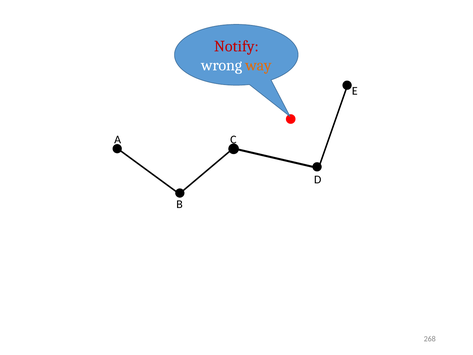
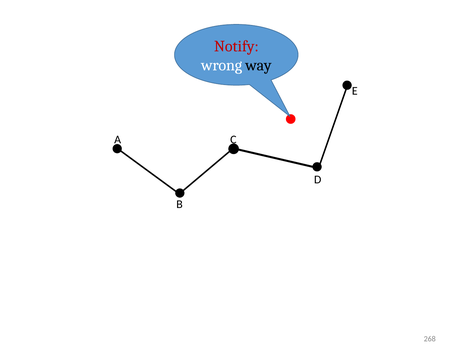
way colour: orange -> black
